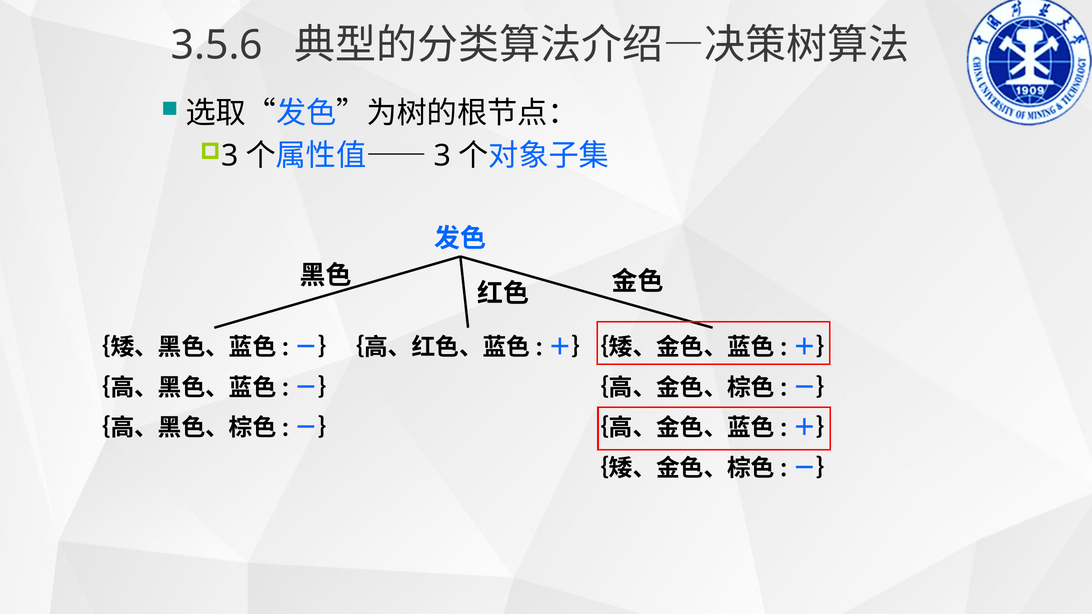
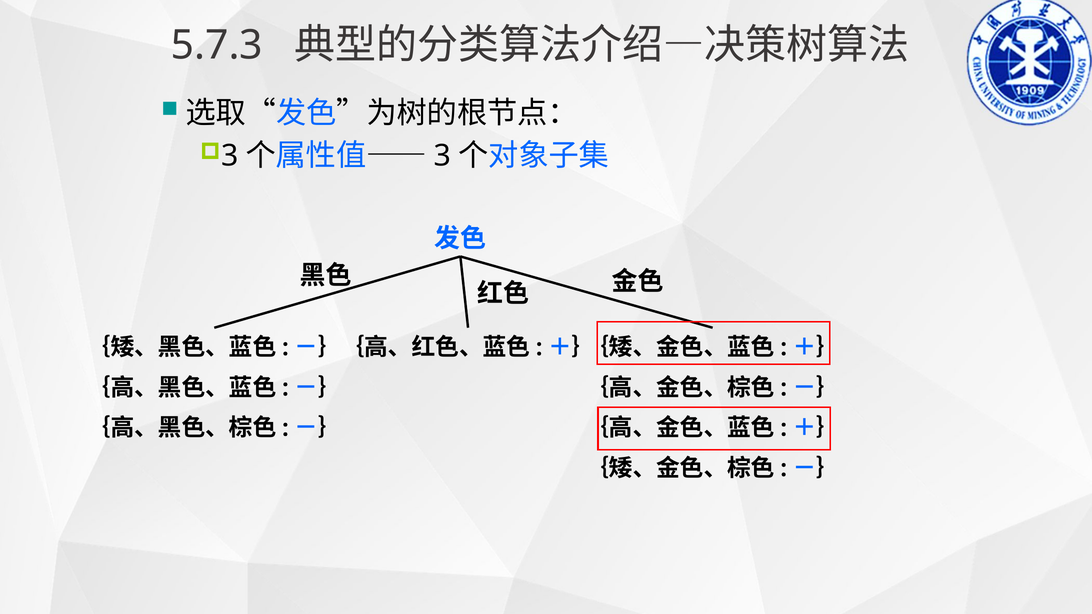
3.5.6: 3.5.6 -> 5.7.3
